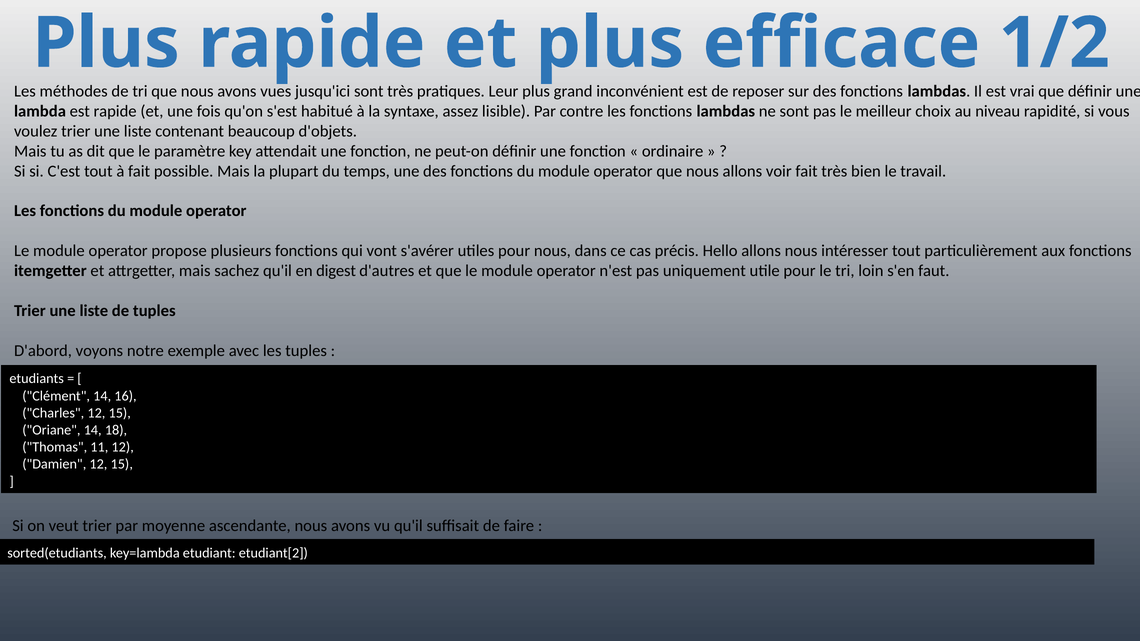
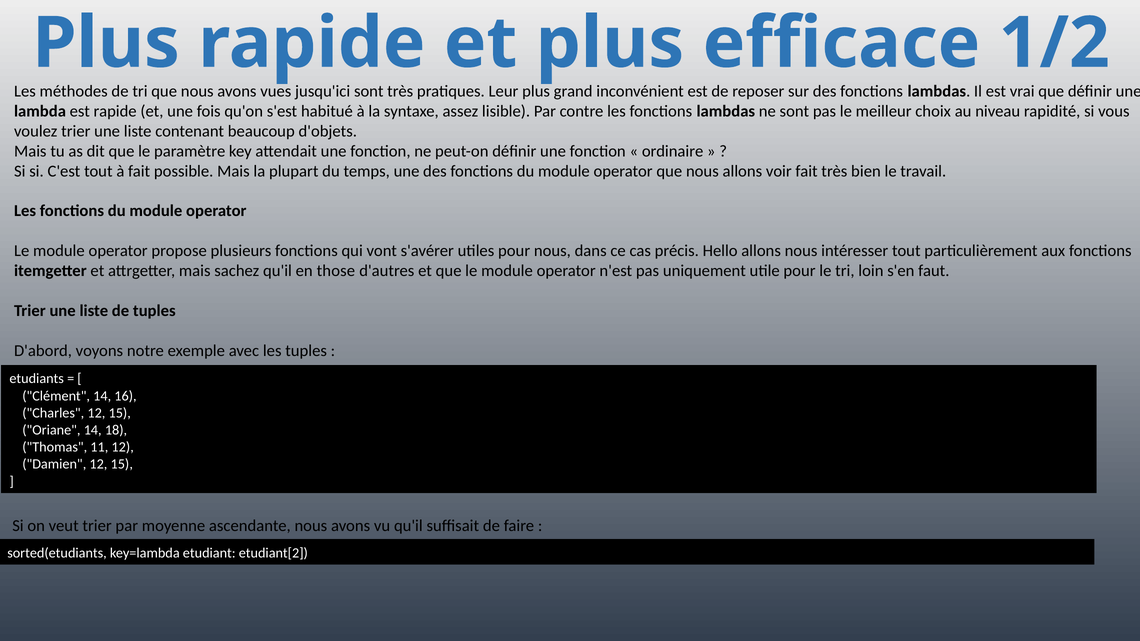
digest: digest -> those
